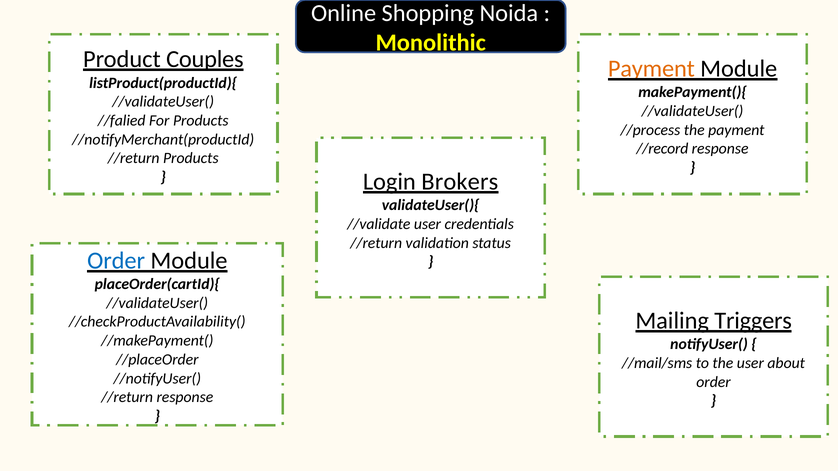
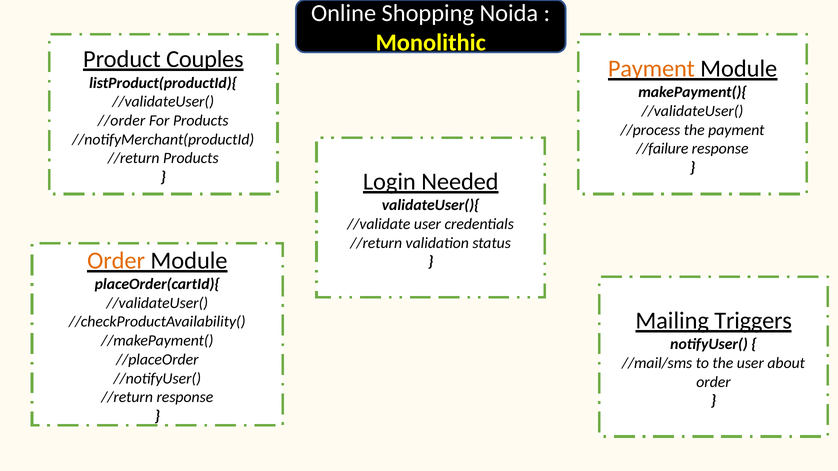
//falied: //falied -> //order
//record: //record -> //failure
Brokers: Brokers -> Needed
Order at (116, 261) colour: blue -> orange
